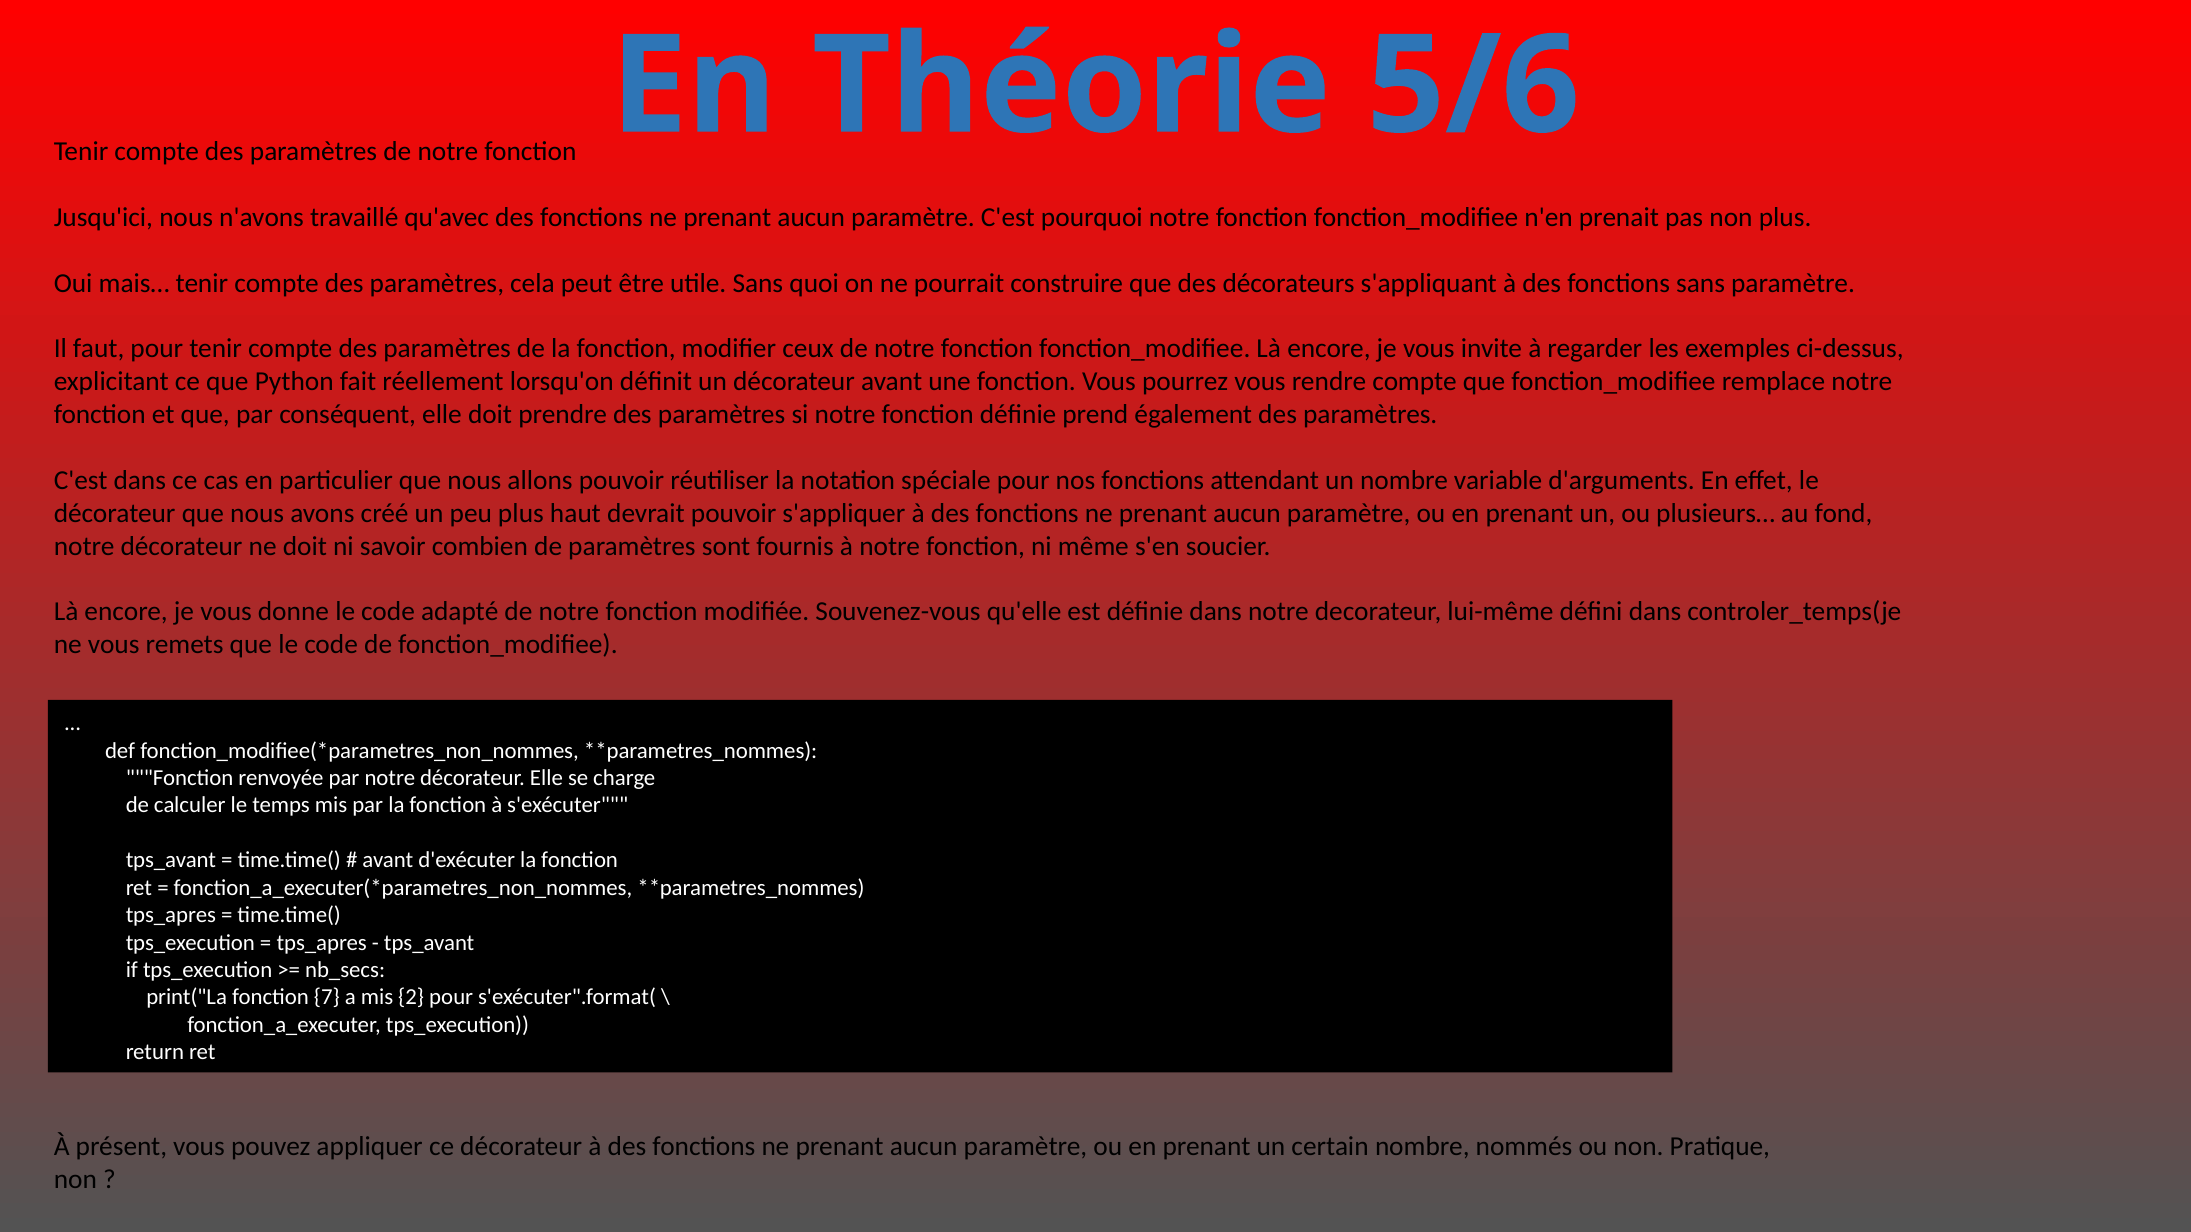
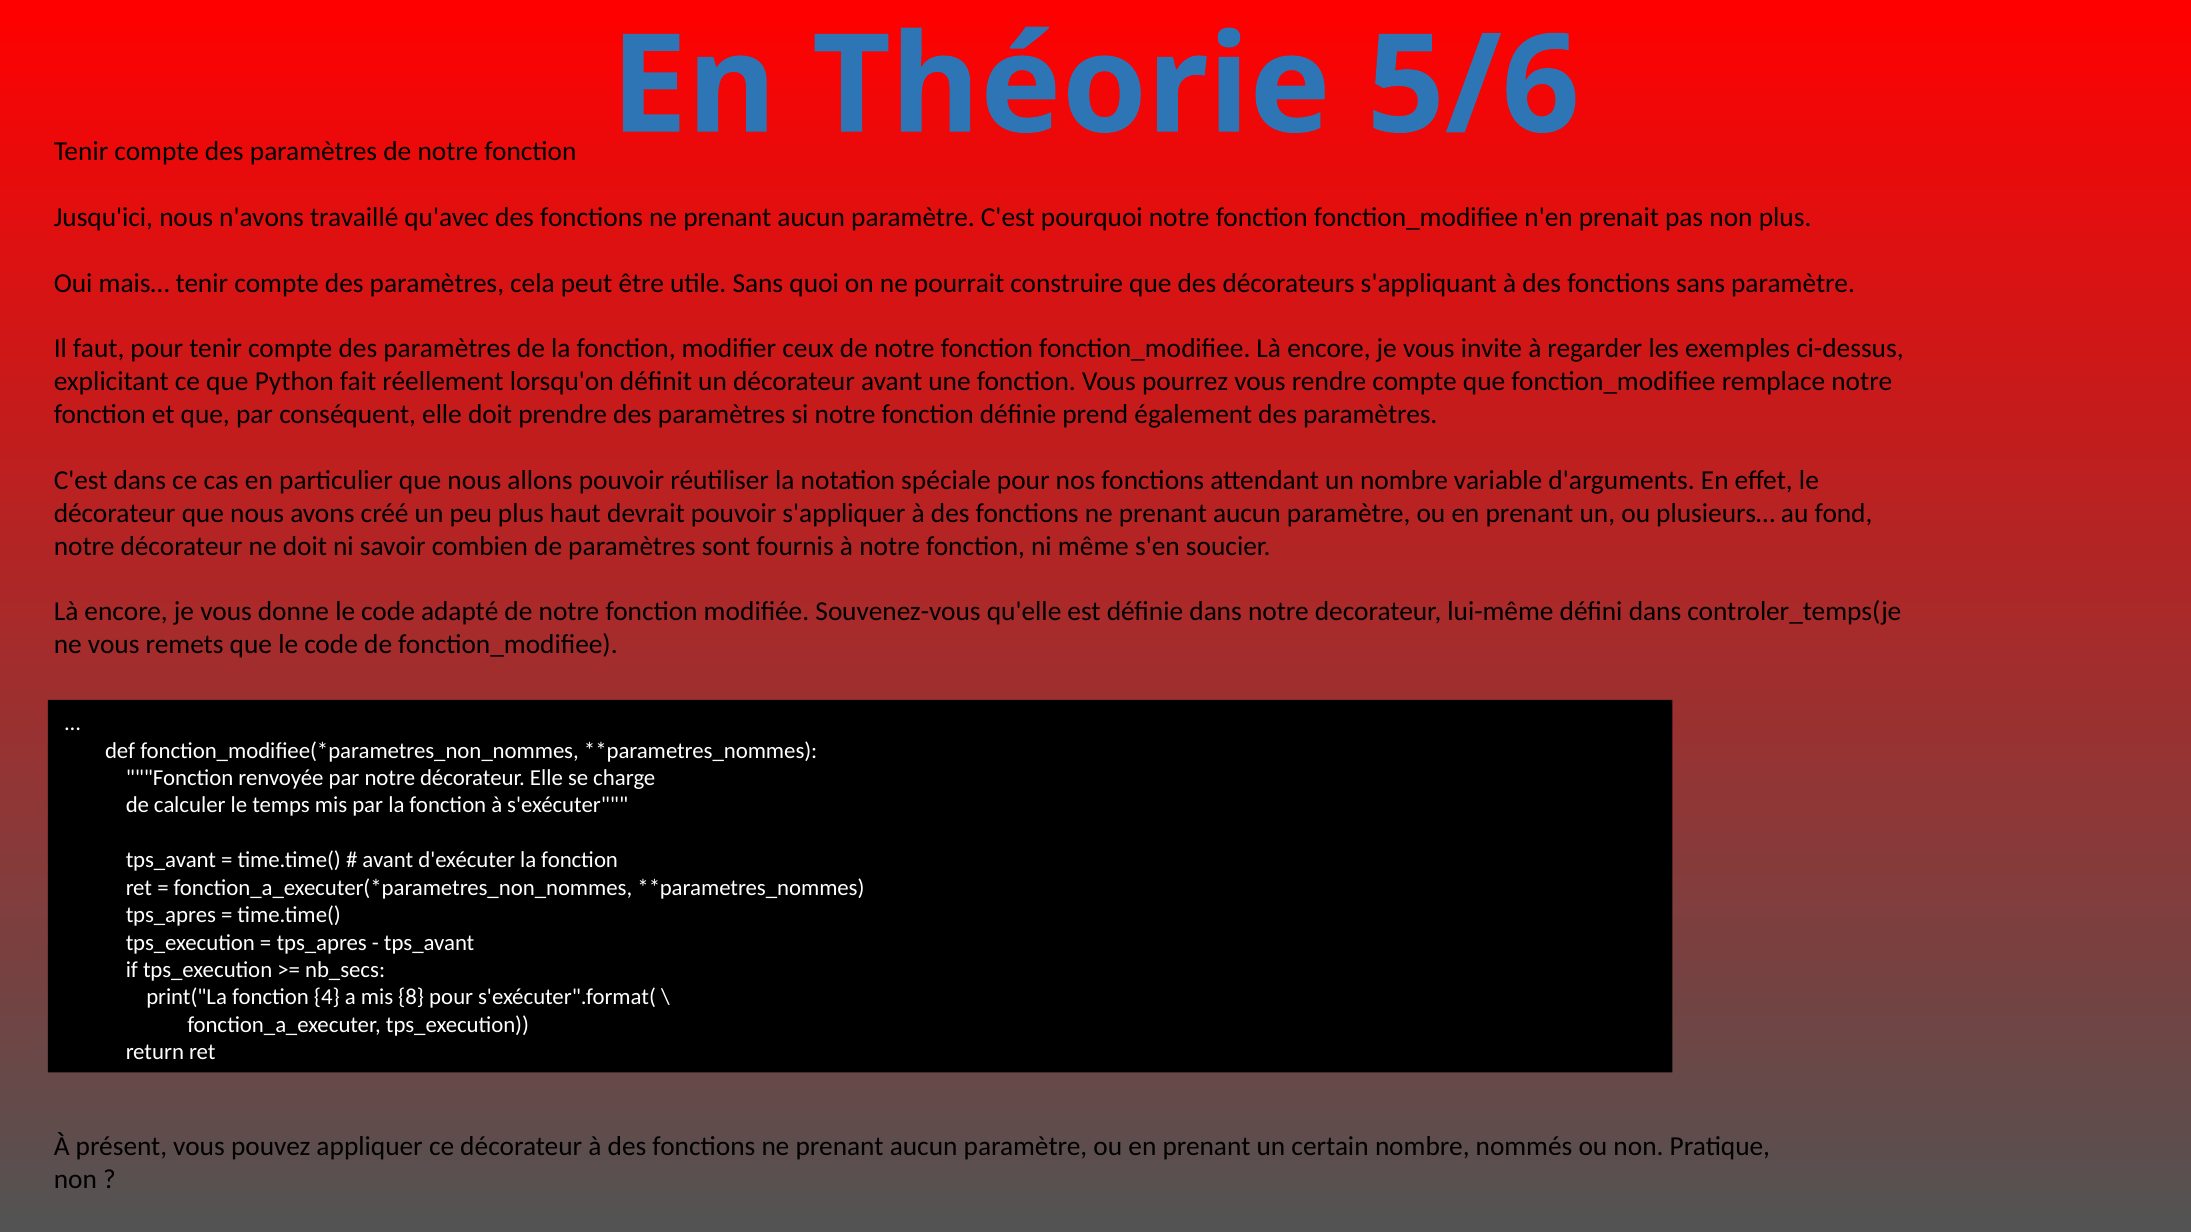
7: 7 -> 4
2: 2 -> 8
